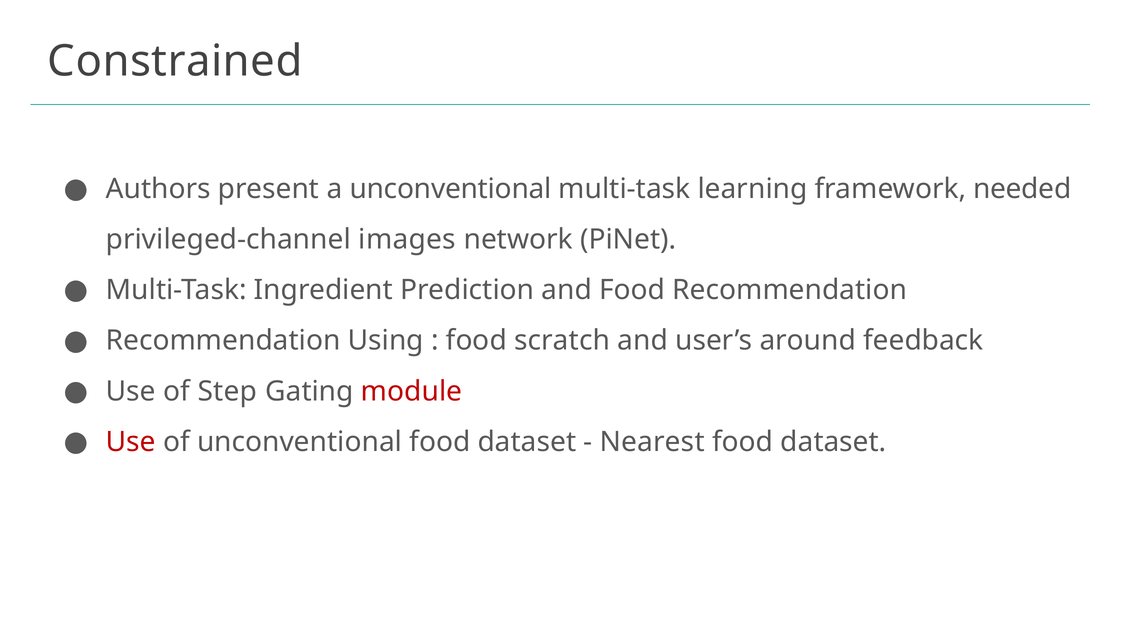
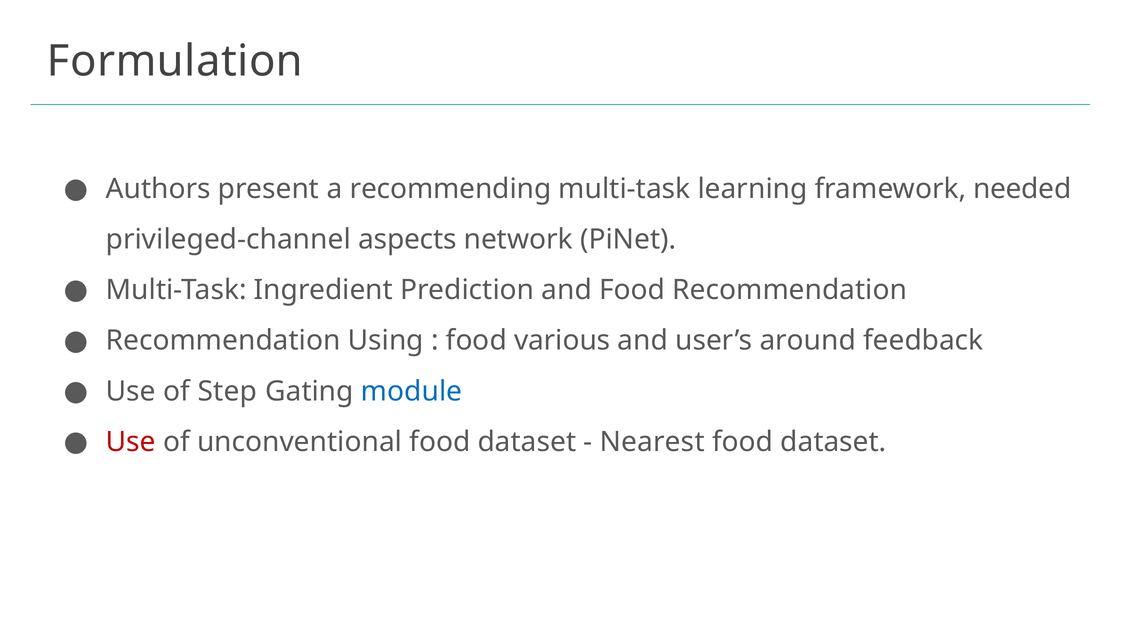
Constrained: Constrained -> Formulation
a unconventional: unconventional -> recommending
images: images -> aspects
scratch: scratch -> various
module colour: red -> blue
